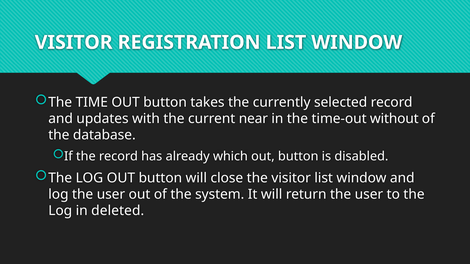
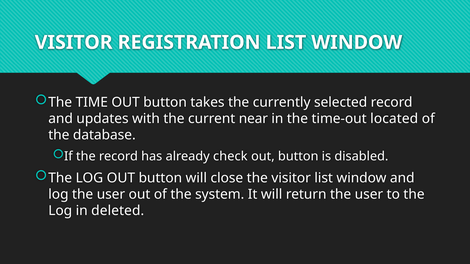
without: without -> located
which: which -> check
